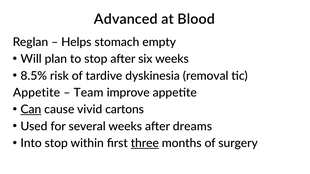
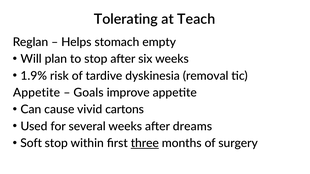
Advanced: Advanced -> Tolerating
Blood: Blood -> Teach
8.5%: 8.5% -> 1.9%
Team: Team -> Goals
Can underline: present -> none
Into: Into -> Soft
